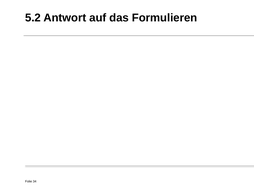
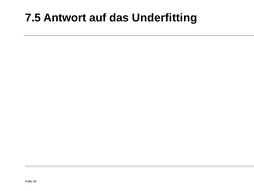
5.2: 5.2 -> 7.5
Formulieren: Formulieren -> Underfitting
